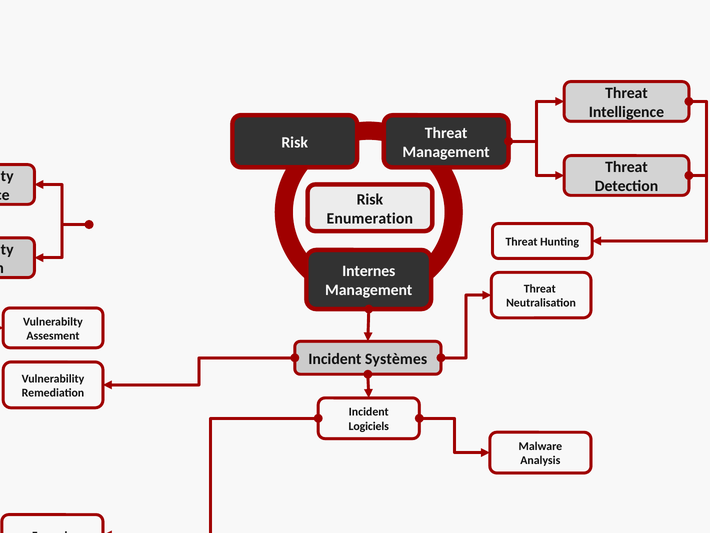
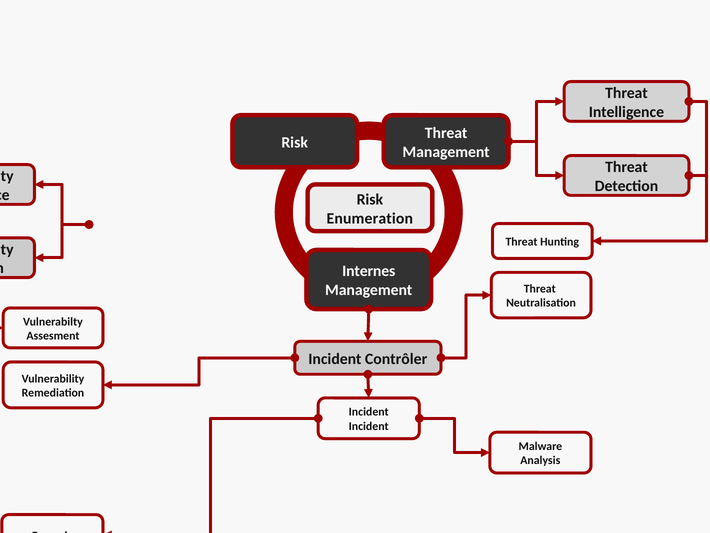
Systèmes: Systèmes -> Contrôler
Logiciels at (369, 426): Logiciels -> Incident
